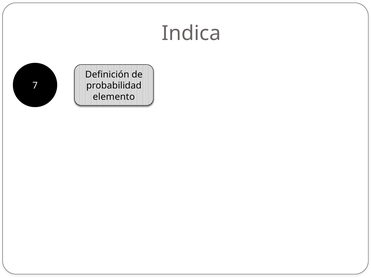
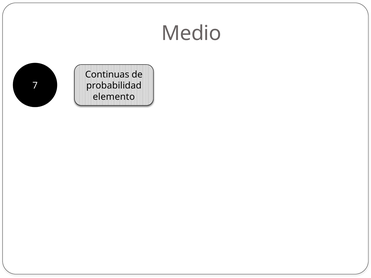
Indica: Indica -> Medio
Definición: Definición -> Continuas
